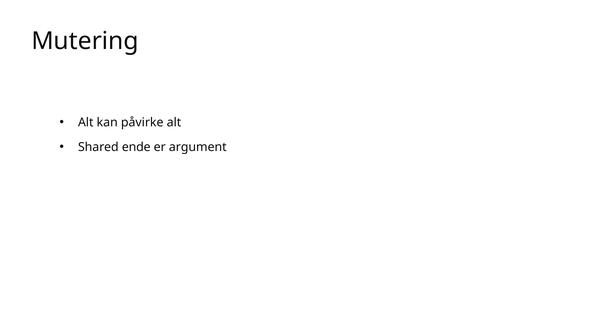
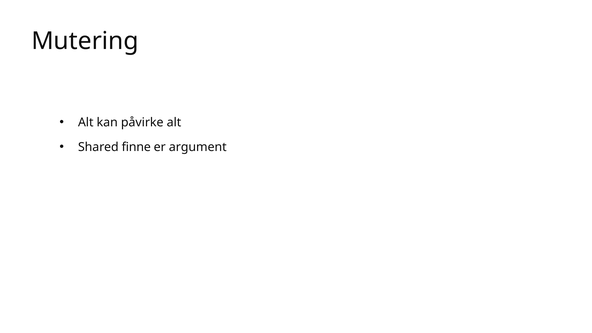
ende: ende -> finne
